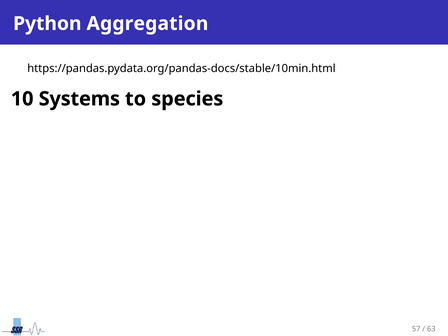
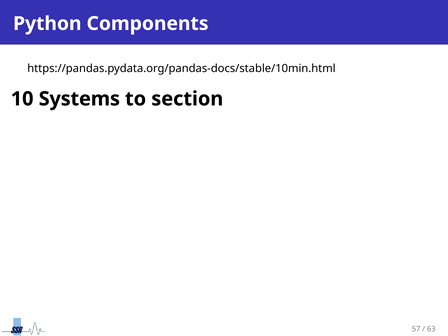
Aggregation: Aggregation -> Components
species: species -> section
